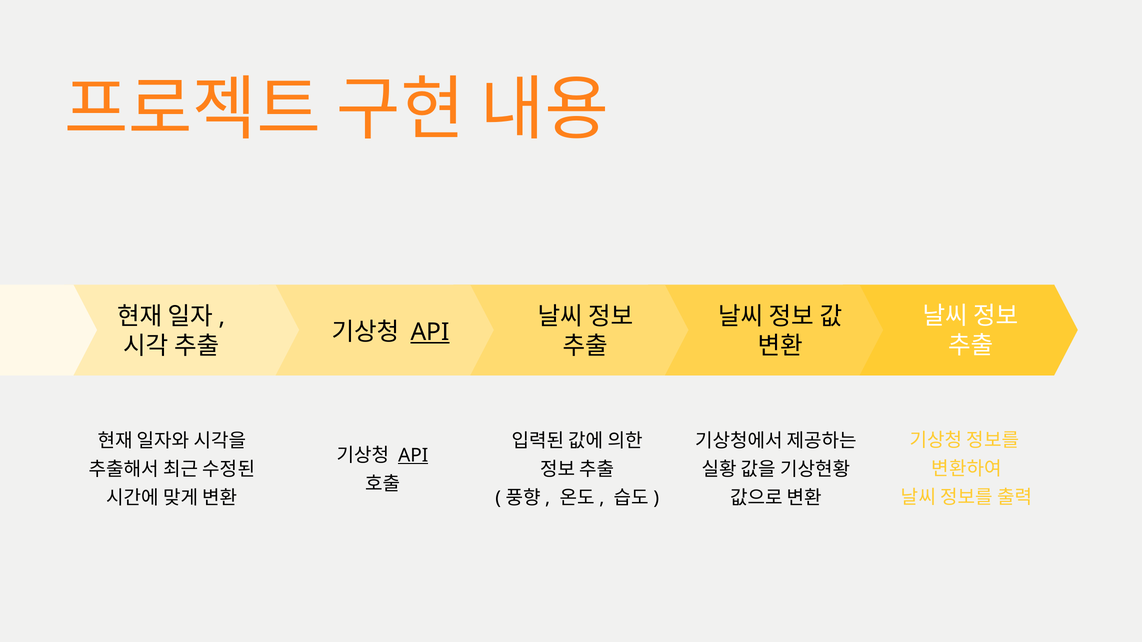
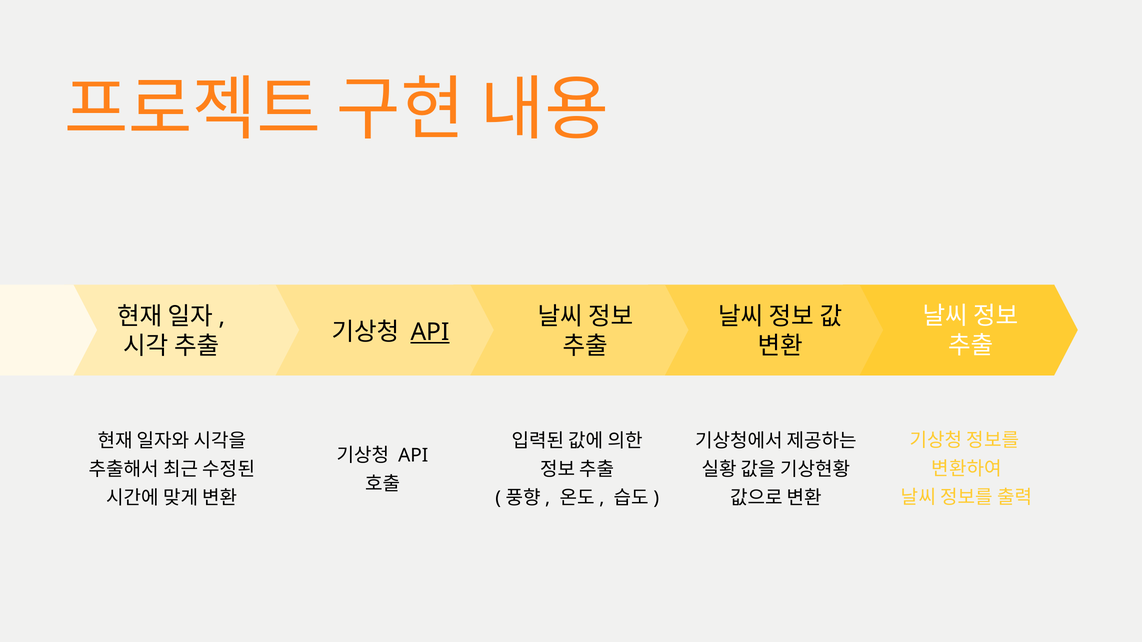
API at (413, 456) underline: present -> none
